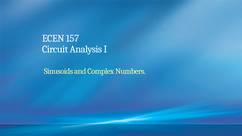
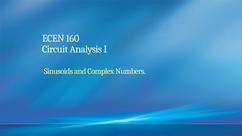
157: 157 -> 160
